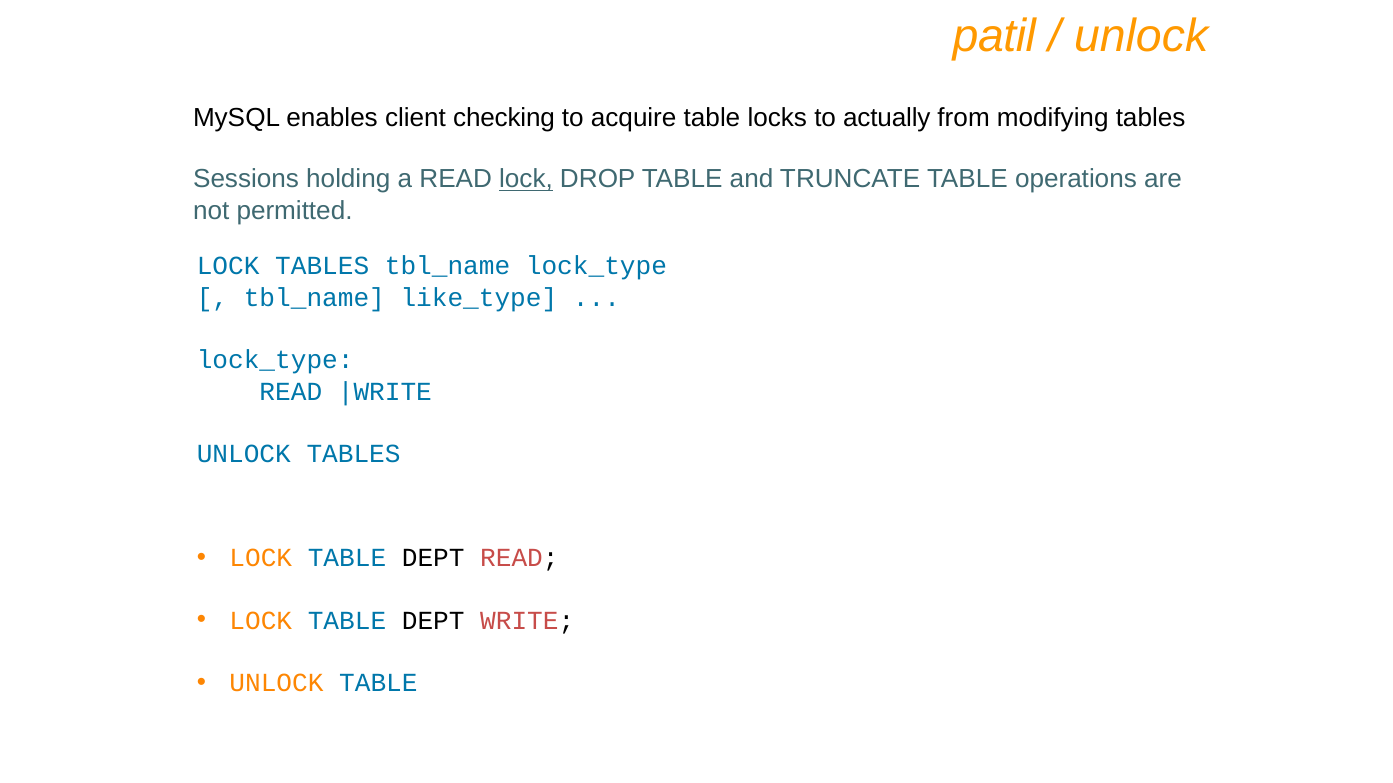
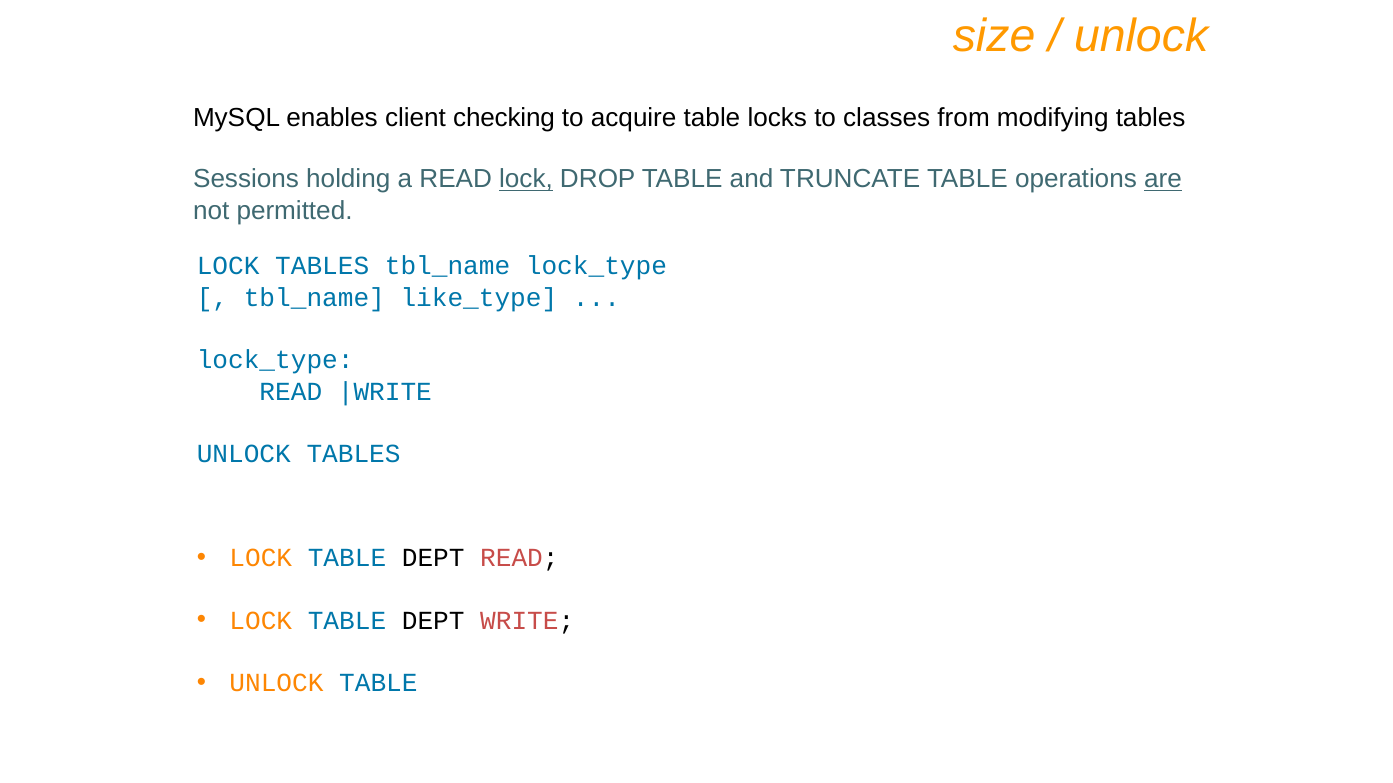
patil: patil -> size
actually: actually -> classes
are underline: none -> present
